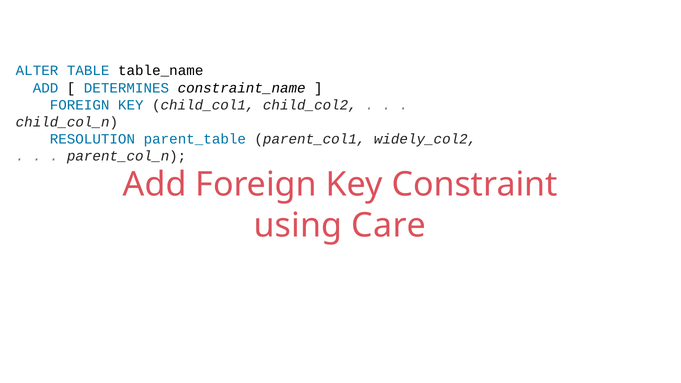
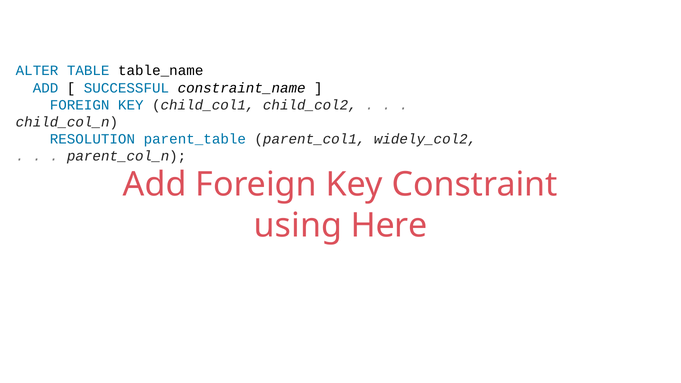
DETERMINES: DETERMINES -> SUCCESSFUL
Care: Care -> Here
